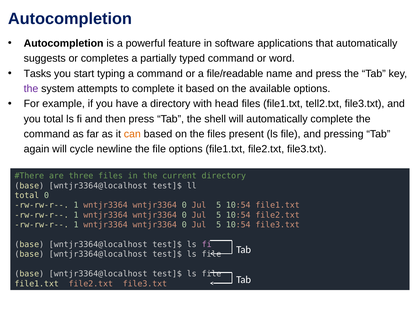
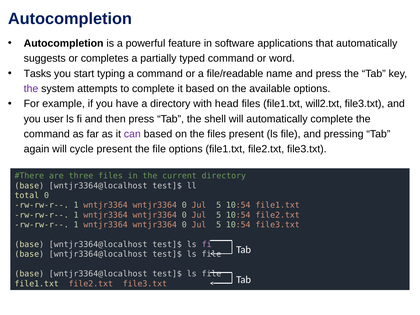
tell2.txt: tell2.txt -> will2.txt
you total: total -> user
can colour: orange -> purple
cycle newline: newline -> present
